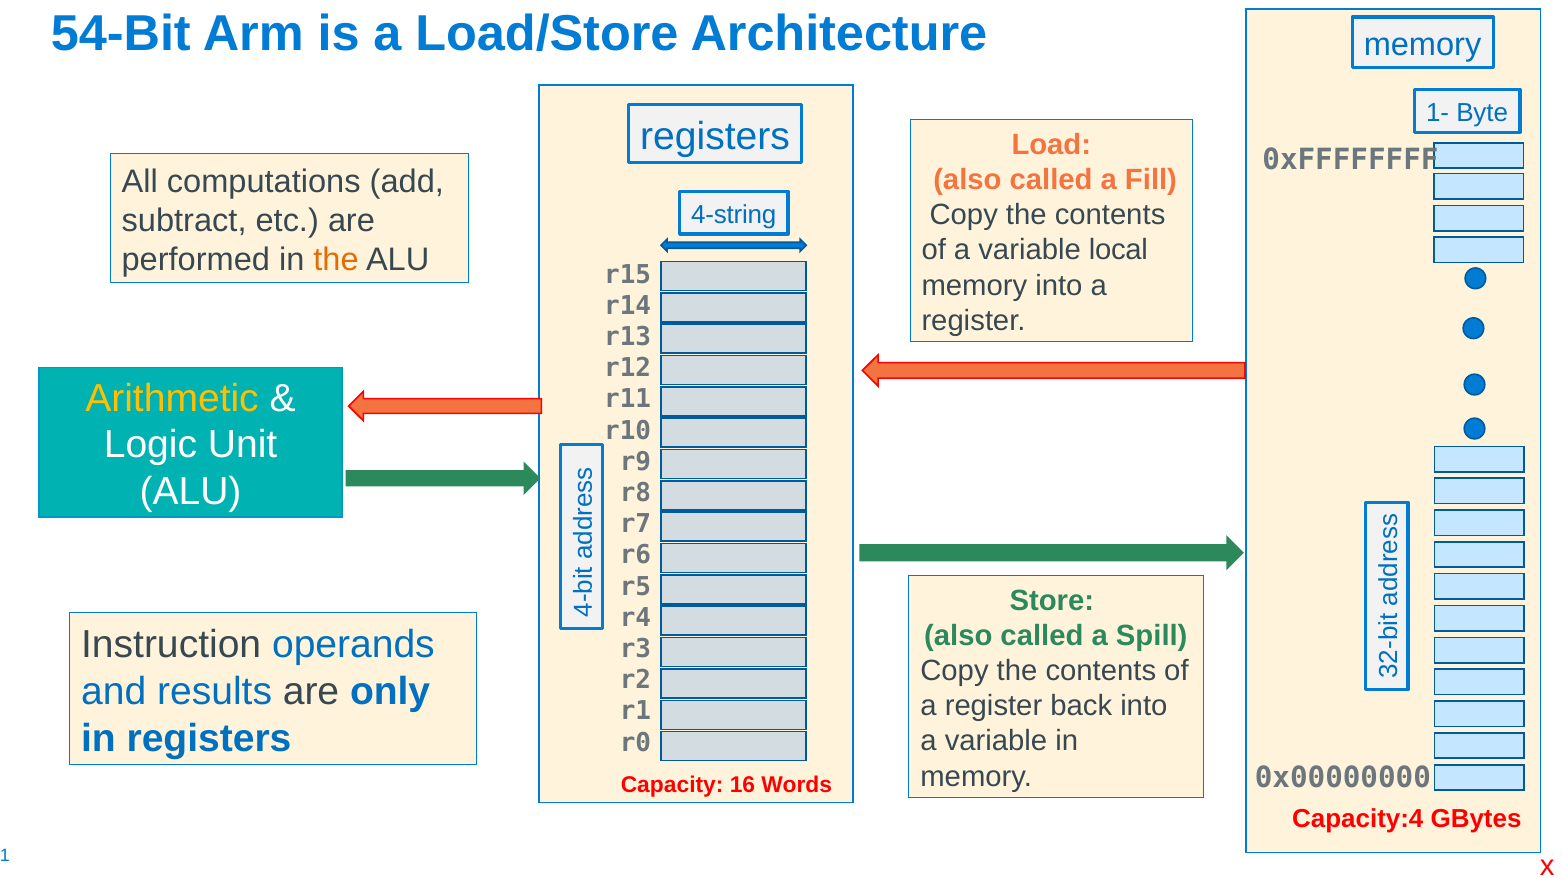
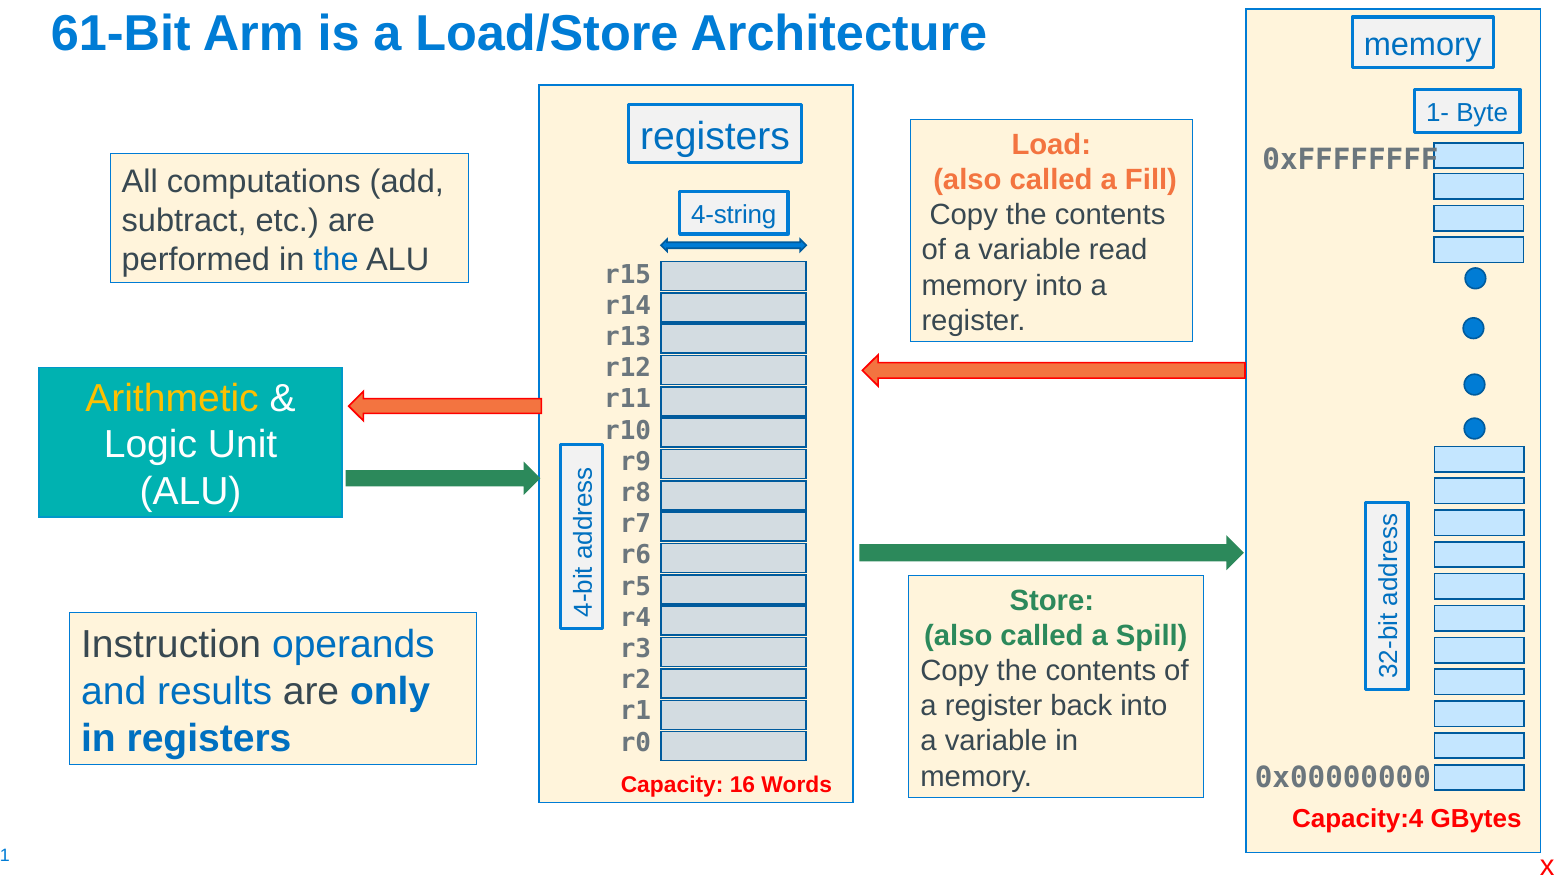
54-Bit: 54-Bit -> 61-Bit
local: local -> read
the at (336, 260) colour: orange -> blue
